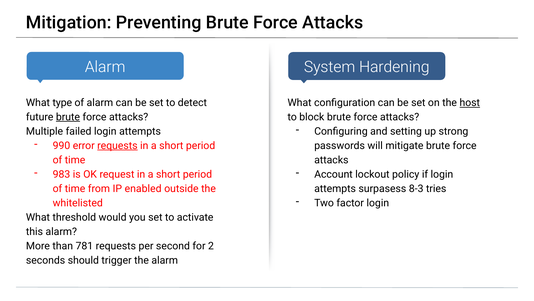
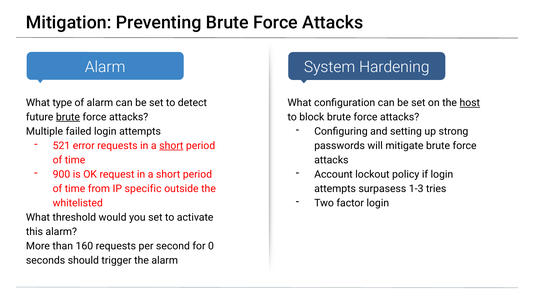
990: 990 -> 521
requests at (117, 145) underline: present -> none
short at (171, 145) underline: none -> present
983: 983 -> 900
enabled: enabled -> specific
8-3: 8-3 -> 1-3
781: 781 -> 160
2: 2 -> 0
